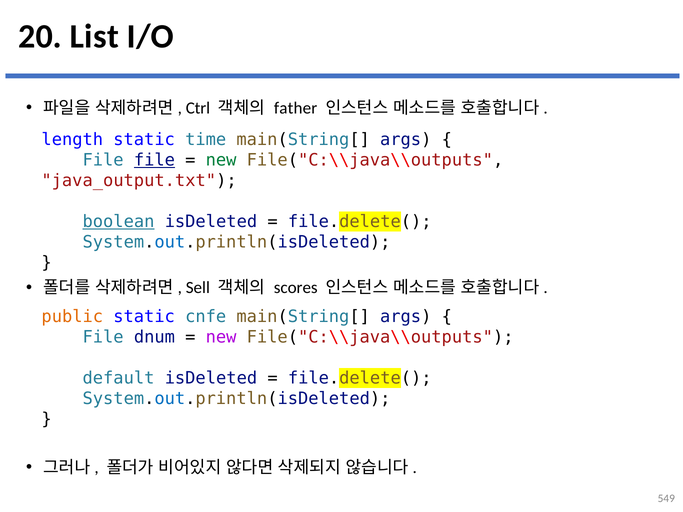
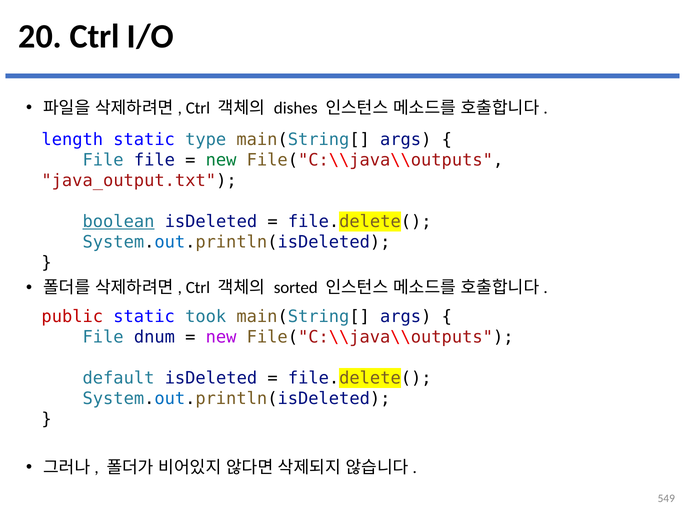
20 List: List -> Ctrl
father: father -> dishes
time: time -> type
file at (154, 160) underline: present -> none
Sell at (198, 288): Sell -> Ctrl
scores: scores -> sorted
public colour: orange -> red
cnfe: cnfe -> took
